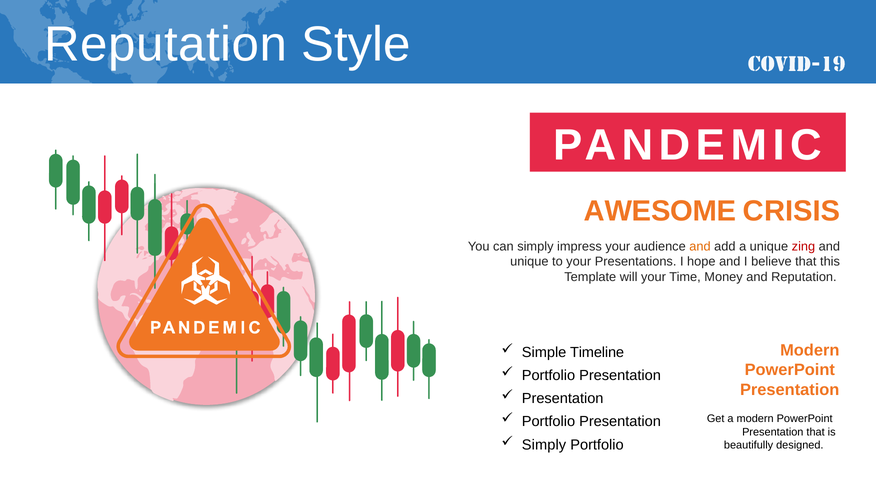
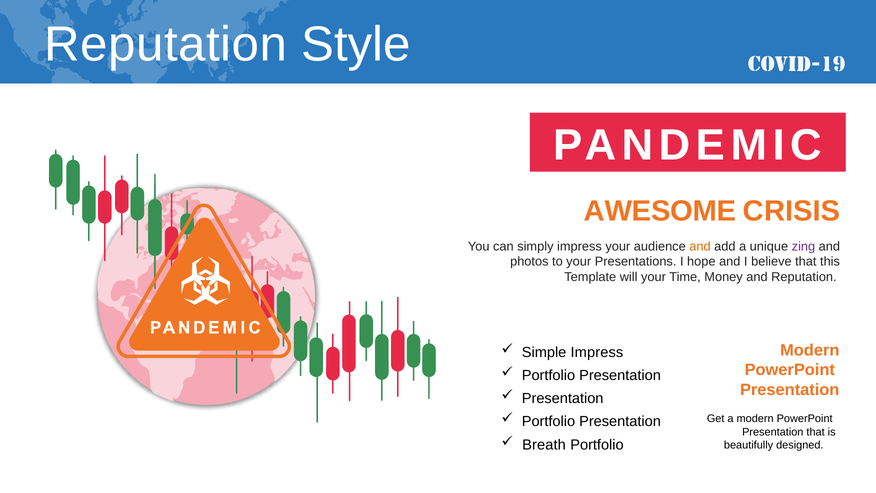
zing colour: red -> purple
unique at (529, 262): unique -> photos
Simple Timeline: Timeline -> Impress
Simply at (544, 445): Simply -> Breath
